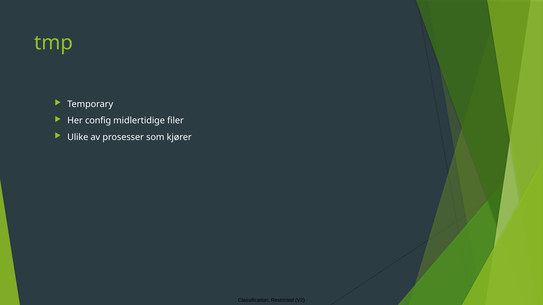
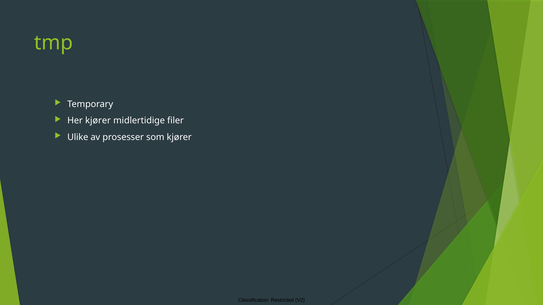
Her config: config -> kjører
